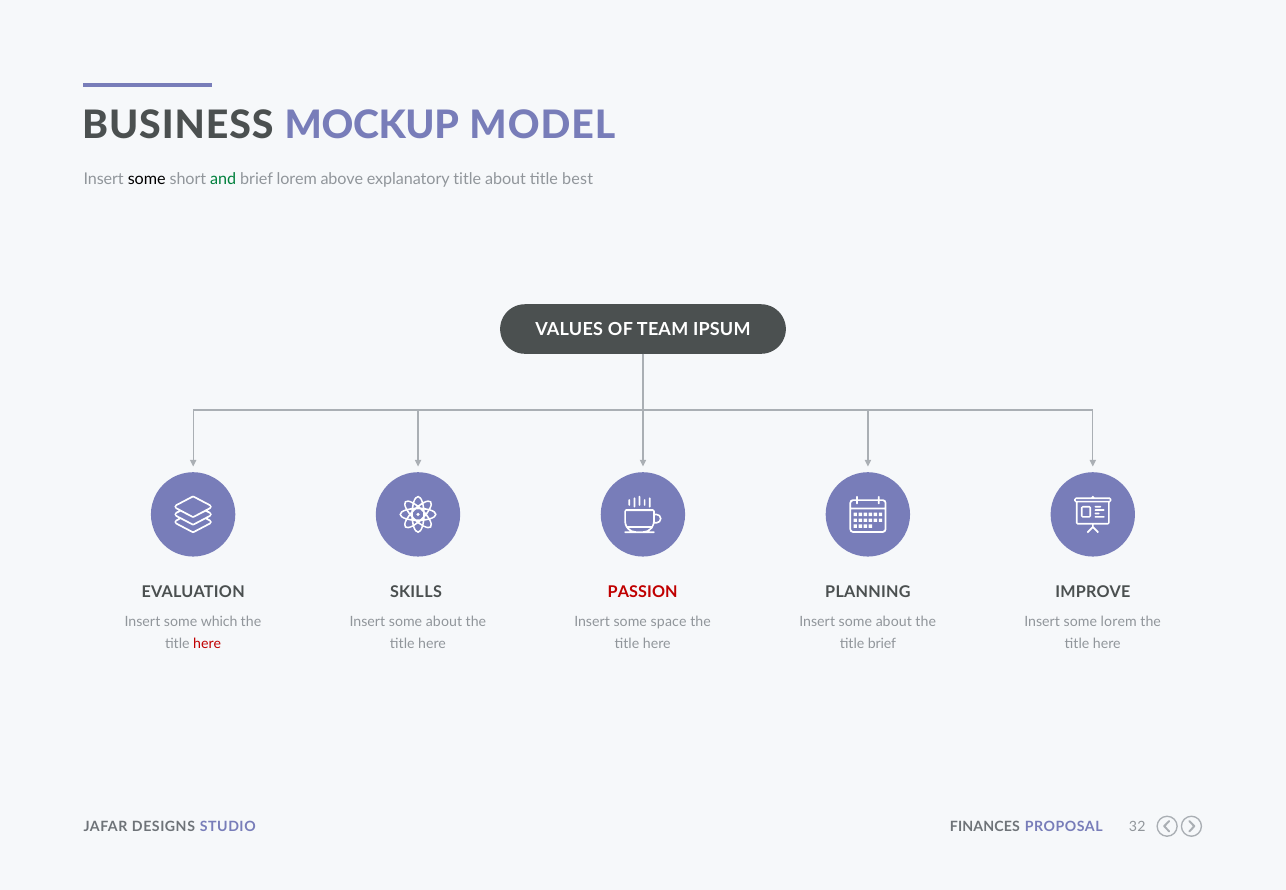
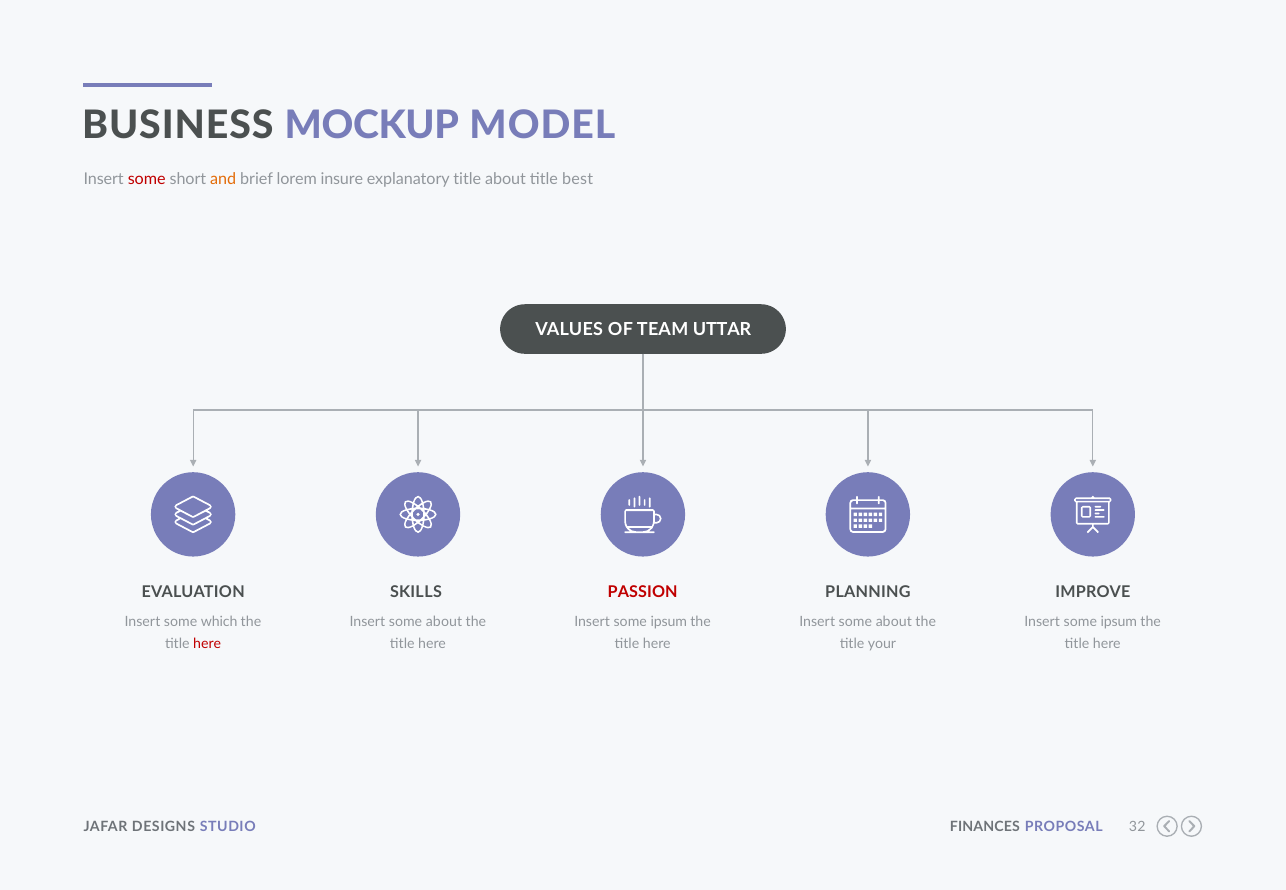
some at (147, 179) colour: black -> red
and colour: green -> orange
above: above -> insure
IPSUM: IPSUM -> UTTAR
space at (669, 622): space -> ipsum
lorem at (1119, 622): lorem -> ipsum
title brief: brief -> your
